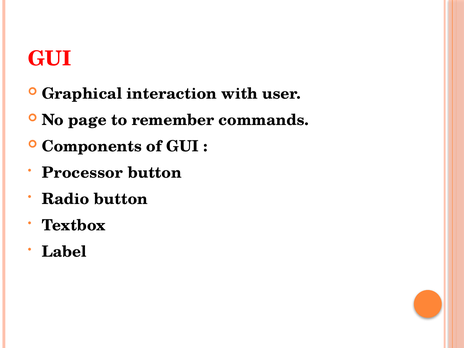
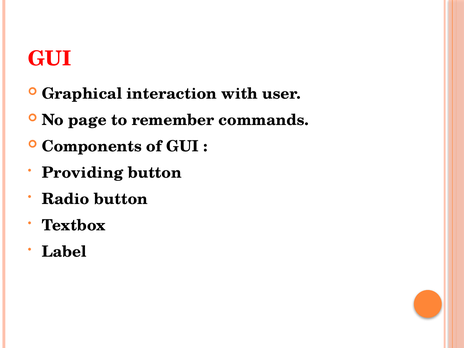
Processor: Processor -> Providing
